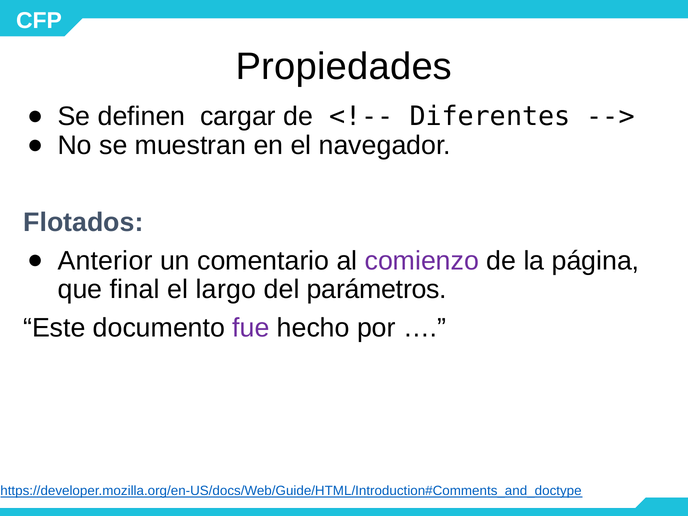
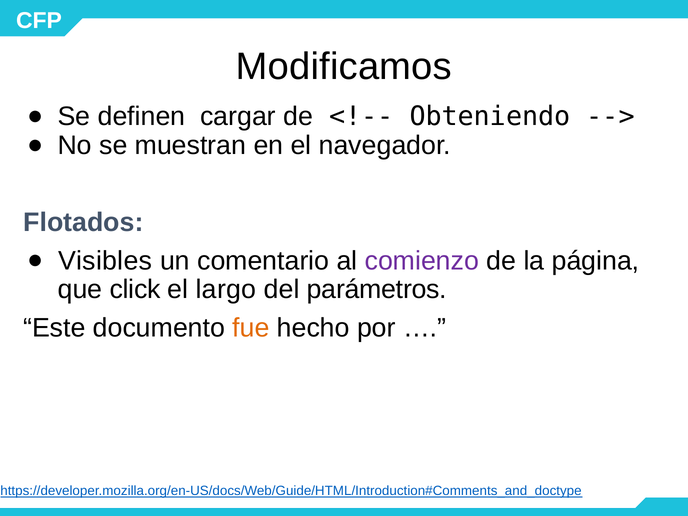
Propiedades: Propiedades -> Modificamos
Diferentes: Diferentes -> Obteniendo
Anterior: Anterior -> Visibles
final: final -> click
fue colour: purple -> orange
